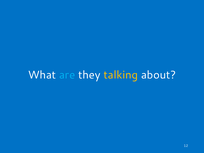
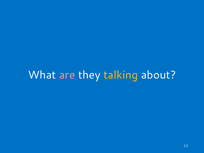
are colour: light blue -> pink
